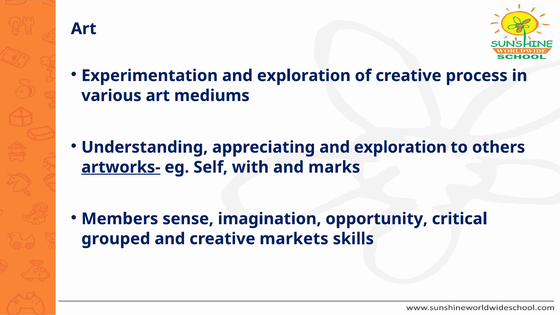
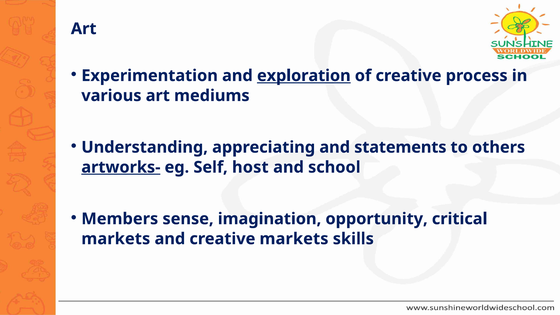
exploration at (304, 76) underline: none -> present
appreciating and exploration: exploration -> statements
with: with -> host
marks: marks -> school
grouped at (116, 239): grouped -> markets
